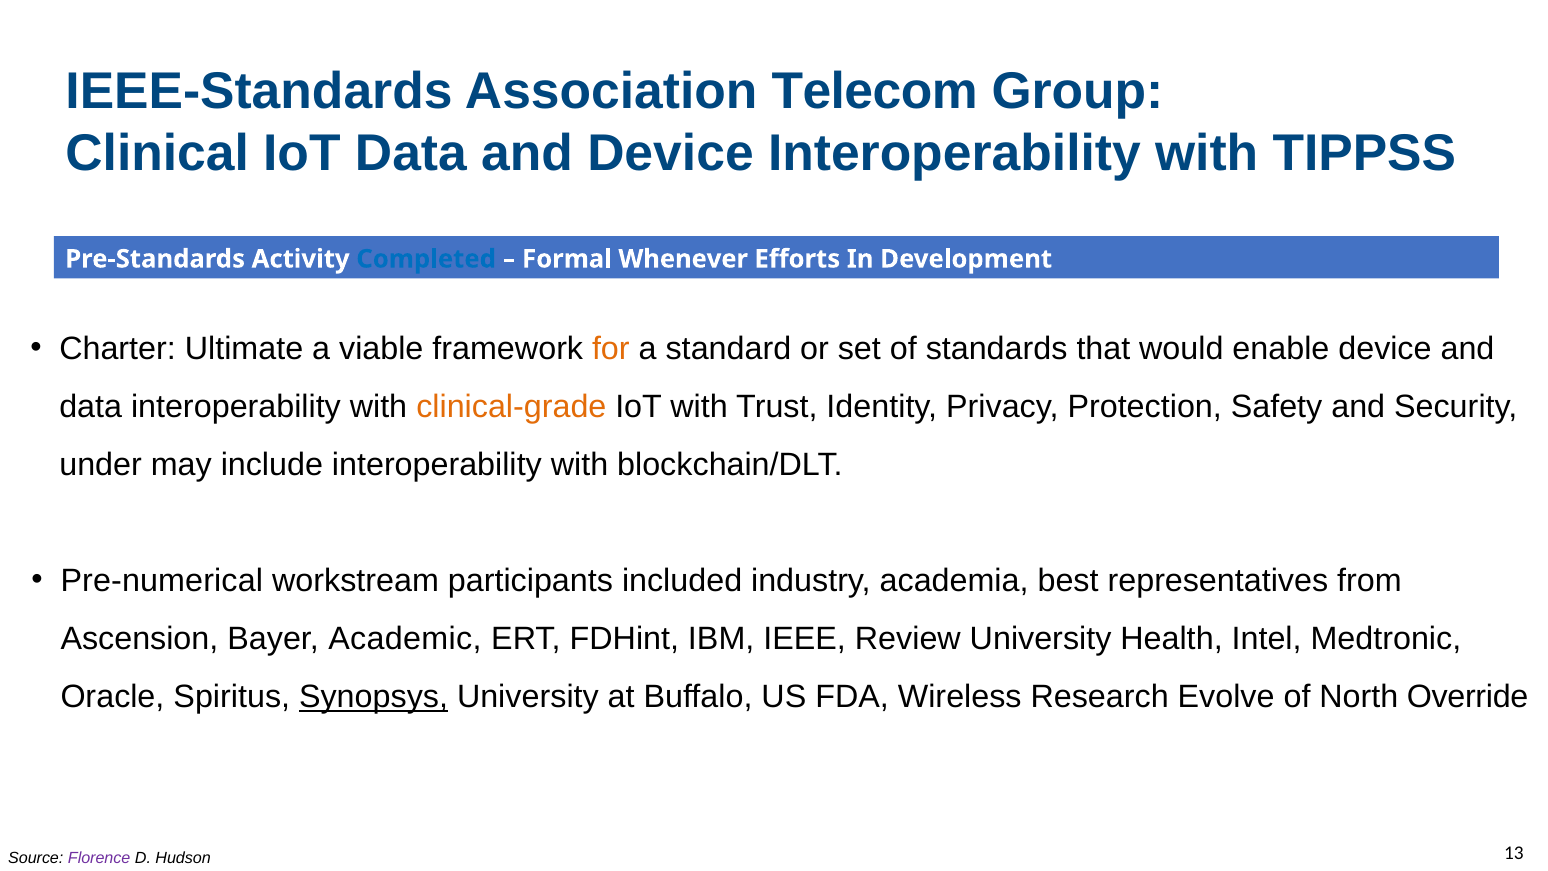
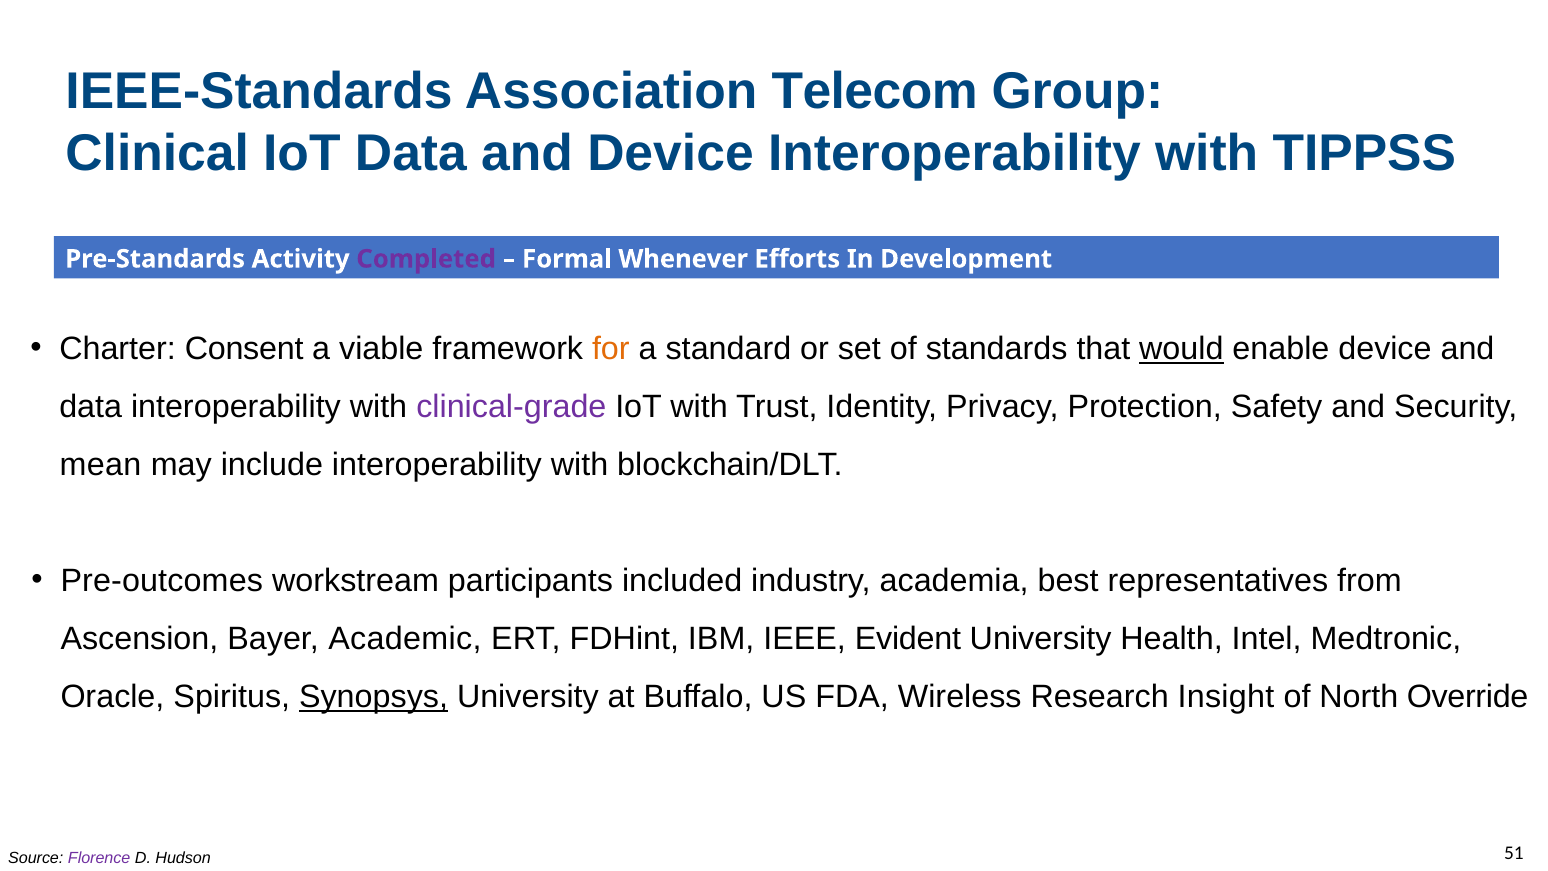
Completed colour: blue -> purple
Ultimate: Ultimate -> Consent
would underline: none -> present
clinical-grade colour: orange -> purple
under: under -> mean
Pre-numerical: Pre-numerical -> Pre-outcomes
Review: Review -> Evident
Evolve: Evolve -> Insight
13: 13 -> 51
